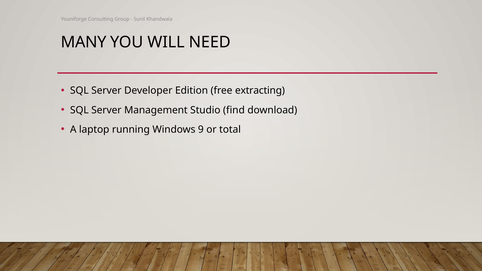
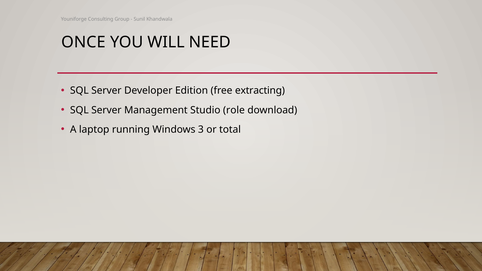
MANY: MANY -> ONCE
find: find -> role
9: 9 -> 3
